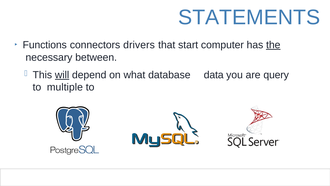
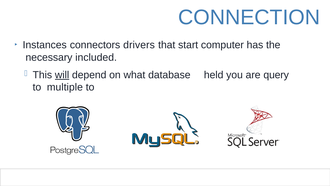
STATEMENTS: STATEMENTS -> CONNECTION
Functions: Functions -> Instances
the underline: present -> none
between: between -> included
data: data -> held
